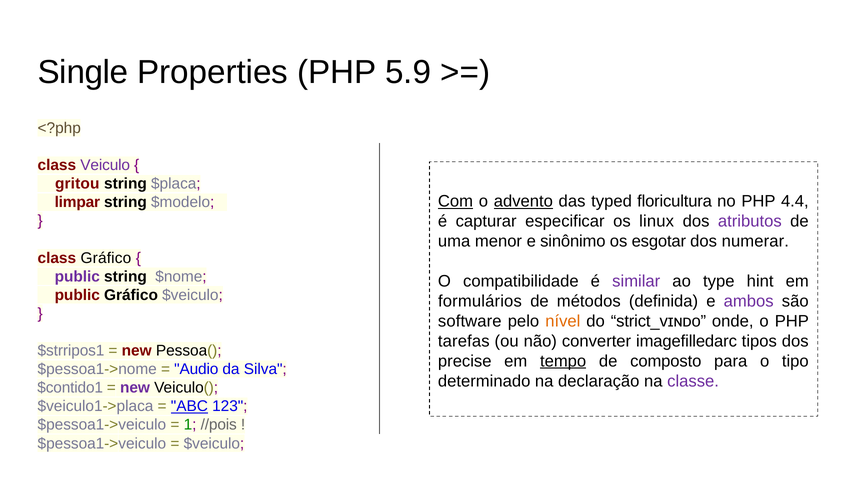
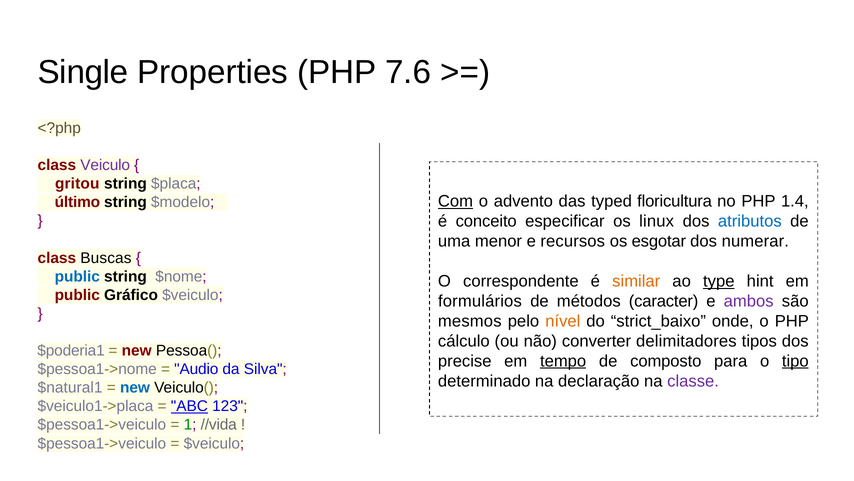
5.9: 5.9 -> 7.6
advento underline: present -> none
4.4: 4.4 -> 1.4
limpar: limpar -> último
capturar: capturar -> conceito
atributos colour: purple -> blue
sinônimo: sinônimo -> recursos
class Gráfico: Gráfico -> Buscas
public at (77, 276) colour: purple -> blue
compatibilidade: compatibilidade -> correspondente
similar colour: purple -> orange
type underline: none -> present
definida: definida -> caracter
software: software -> mesmos
strict_ᴠɪɴᴅᴏ: strict_ᴠɪɴᴅᴏ -> strict_baixo
tarefas: tarefas -> cálculo
imagefilledarc: imagefilledarc -> delimitadores
$strripos1: $strripos1 -> $poderia1
tipo underline: none -> present
$contido1: $contido1 -> $natural1
new at (135, 387) colour: purple -> blue
//pois: //pois -> //vida
